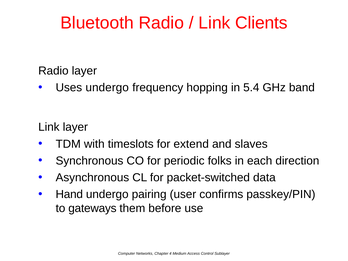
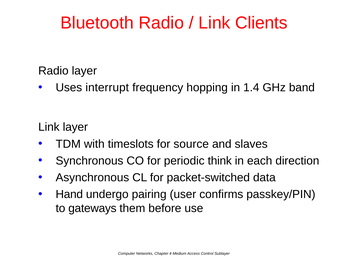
Uses undergo: undergo -> interrupt
5.4: 5.4 -> 1.4
extend: extend -> source
folks: folks -> think
